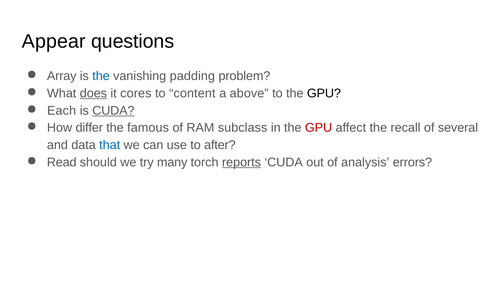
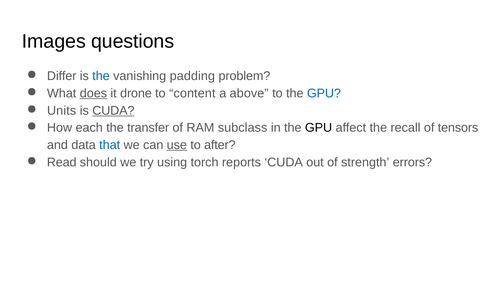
Appear: Appear -> Images
Array: Array -> Differ
cores: cores -> drone
GPU at (324, 93) colour: black -> blue
Each: Each -> Units
differ: differ -> each
famous: famous -> transfer
GPU at (319, 128) colour: red -> black
several: several -> tensors
use underline: none -> present
many: many -> using
reports underline: present -> none
analysis: analysis -> strength
